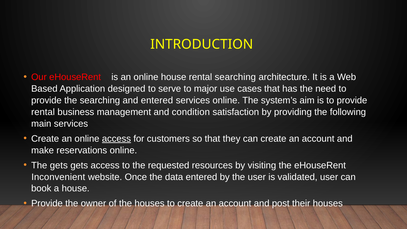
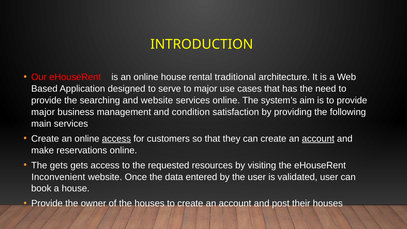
rental searching: searching -> traditional
and entered: entered -> website
rental at (43, 112): rental -> major
account at (318, 139) underline: none -> present
